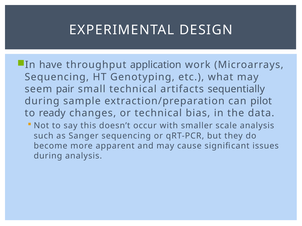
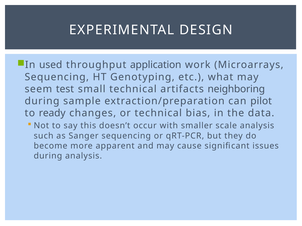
have: have -> used
pair: pair -> test
sequentially: sequentially -> neighboring
